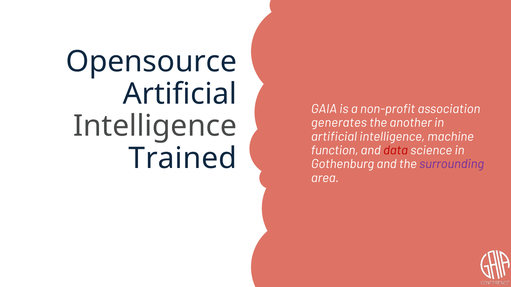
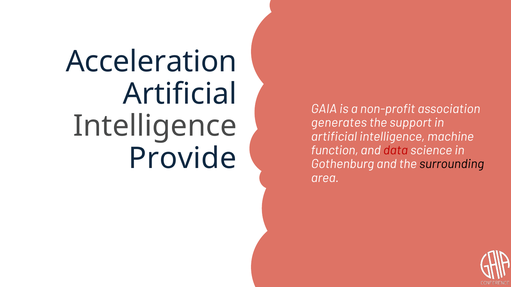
Opensource: Opensource -> Acceleration
another: another -> support
Trained: Trained -> Provide
surrounding colour: purple -> black
